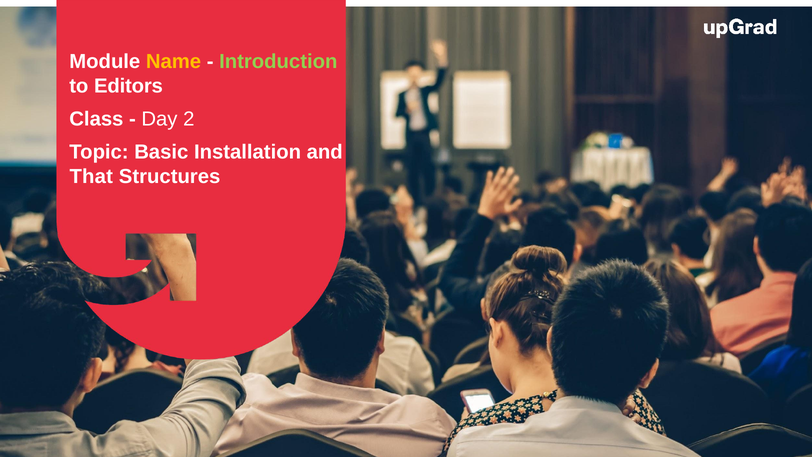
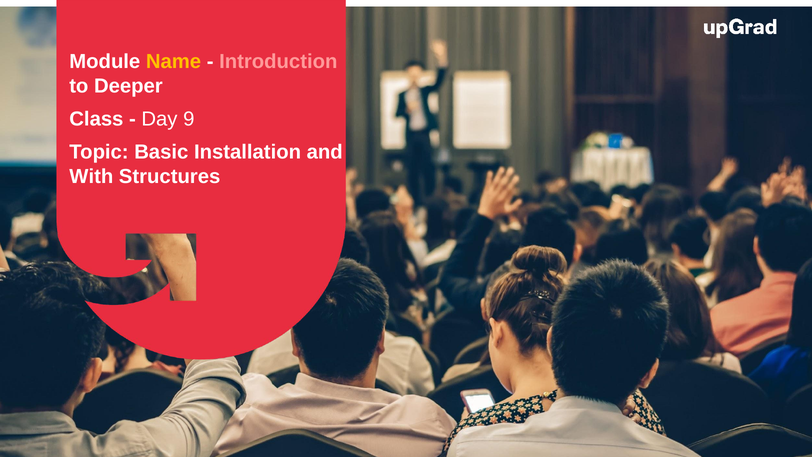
Introduction colour: light green -> pink
Editors: Editors -> Deeper
2: 2 -> 9
That: That -> With
